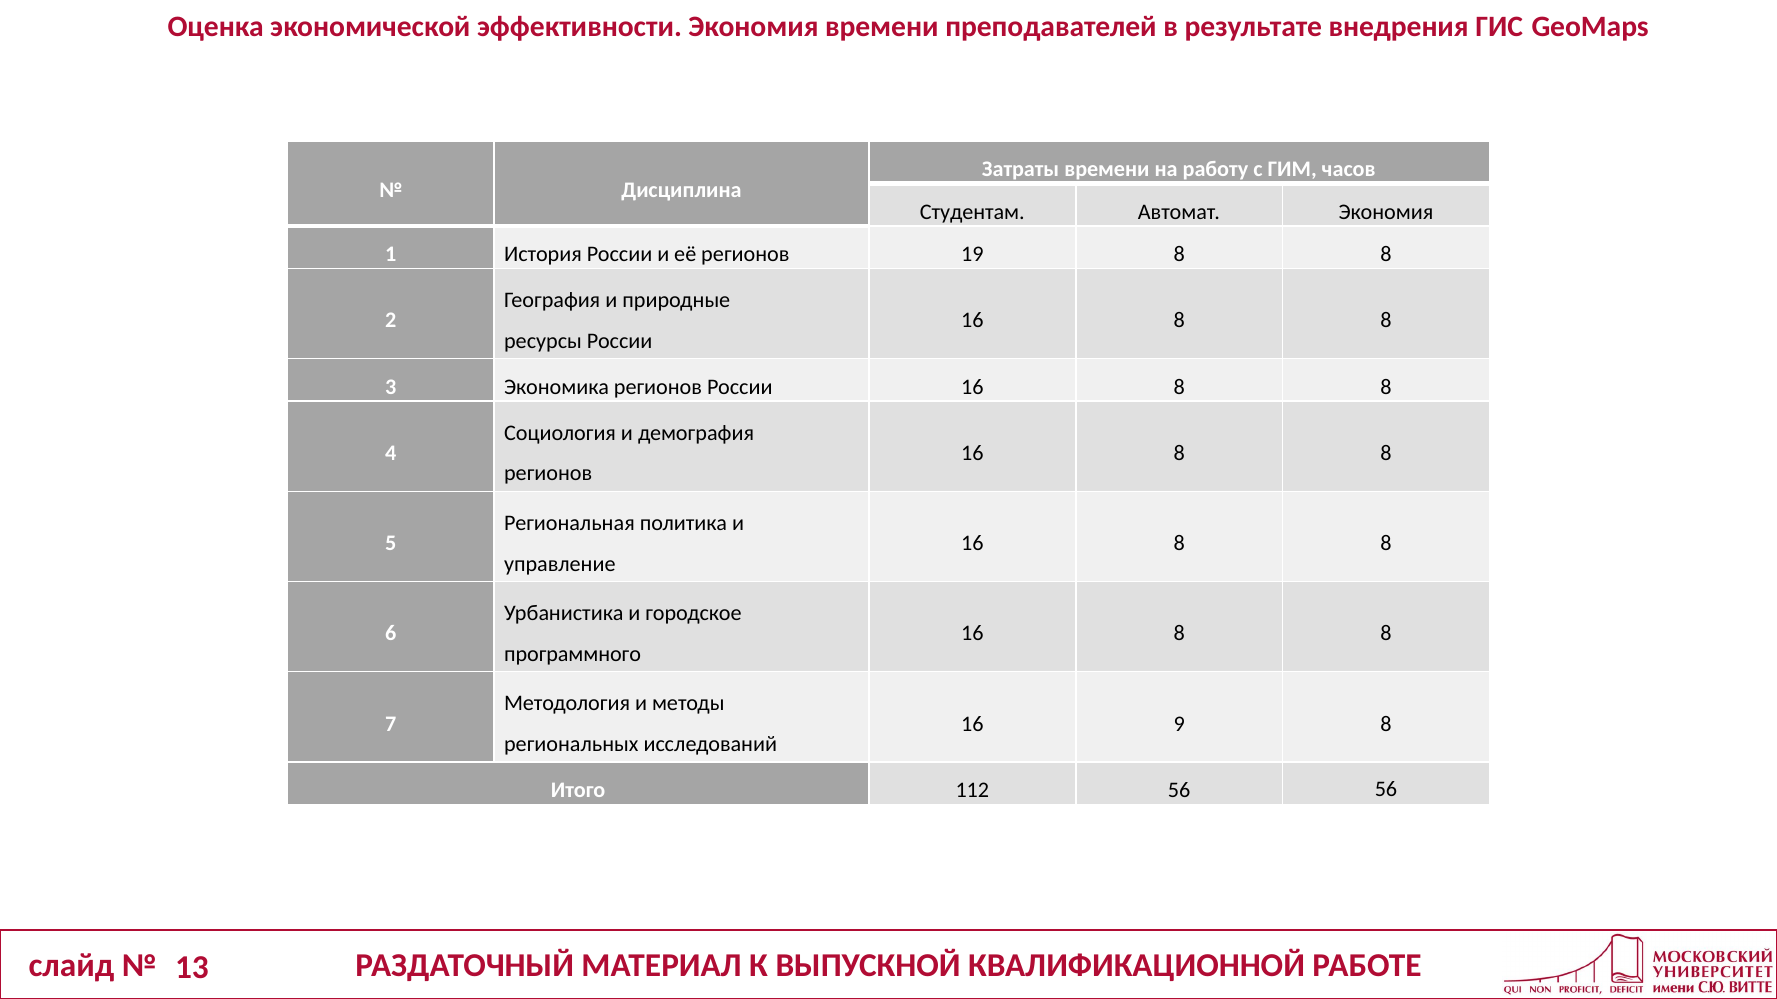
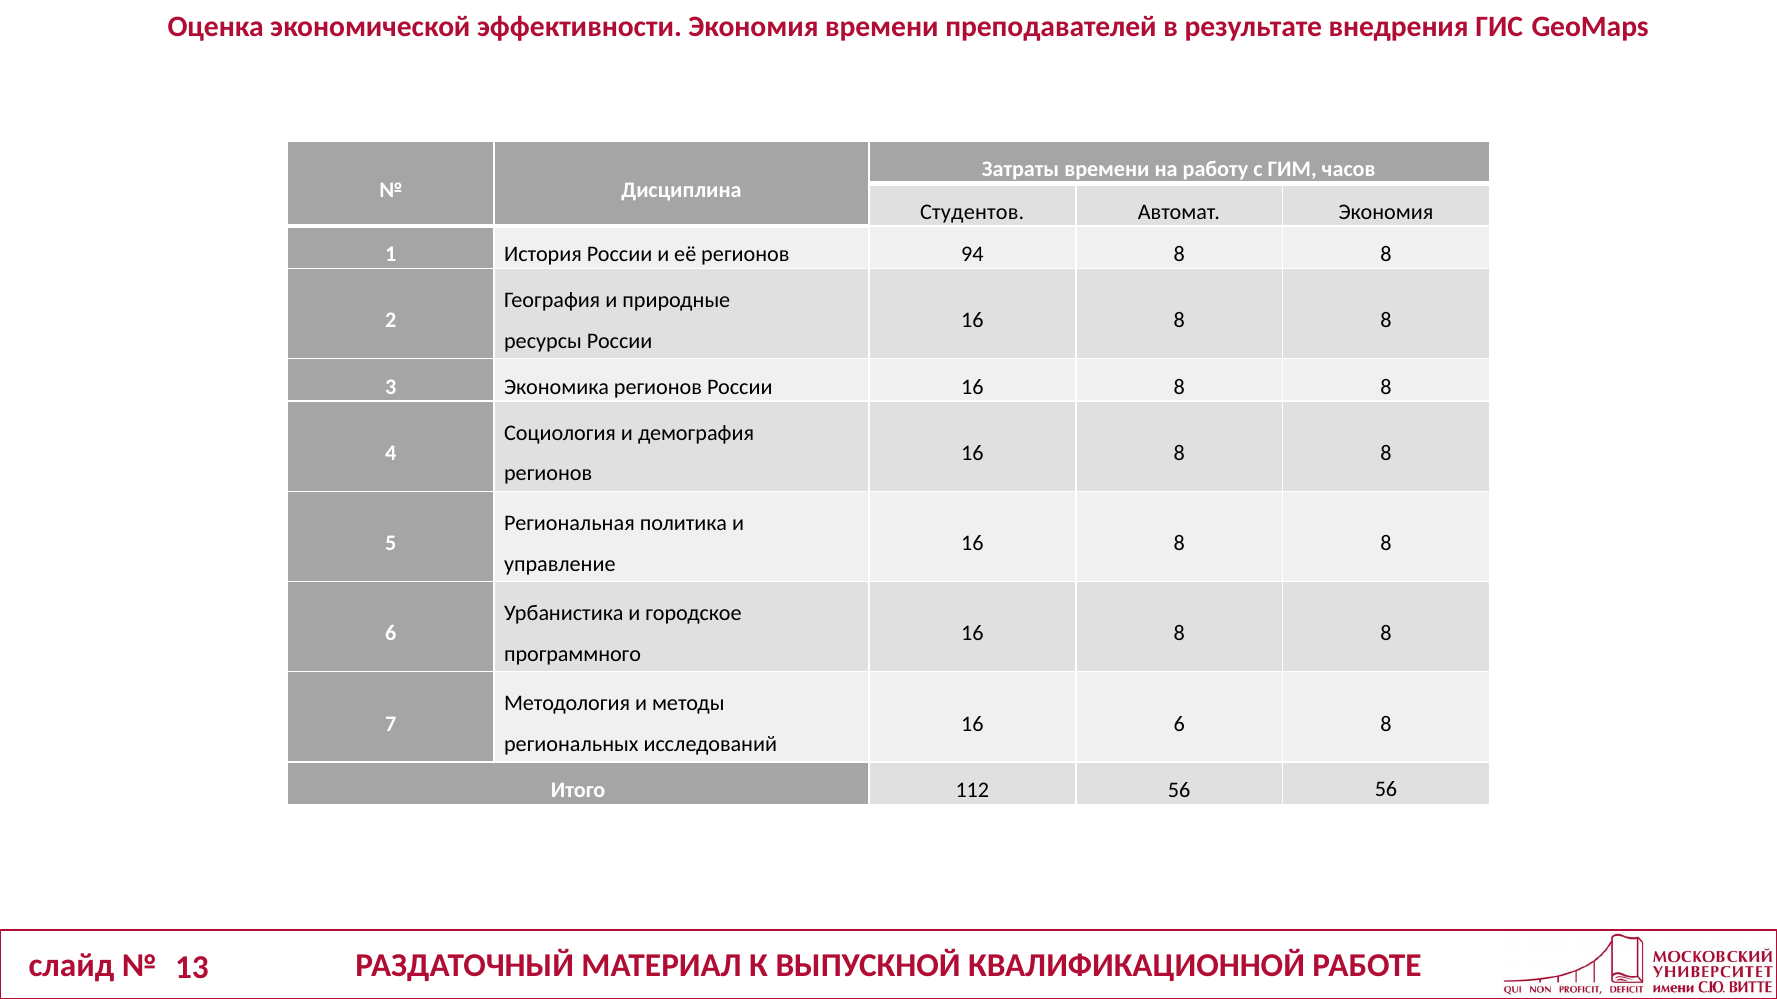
Студентам: Студентам -> Студентов
19: 19 -> 94
16 9: 9 -> 6
